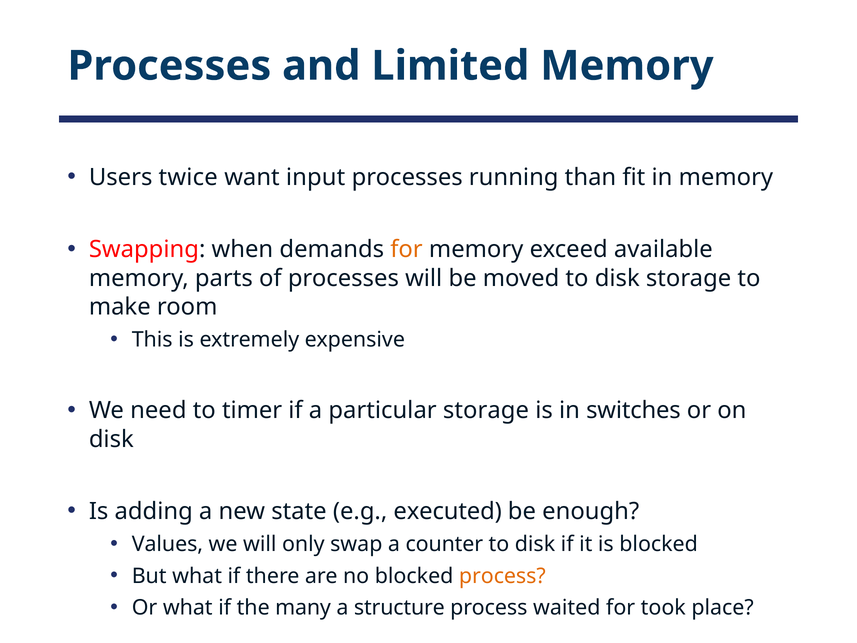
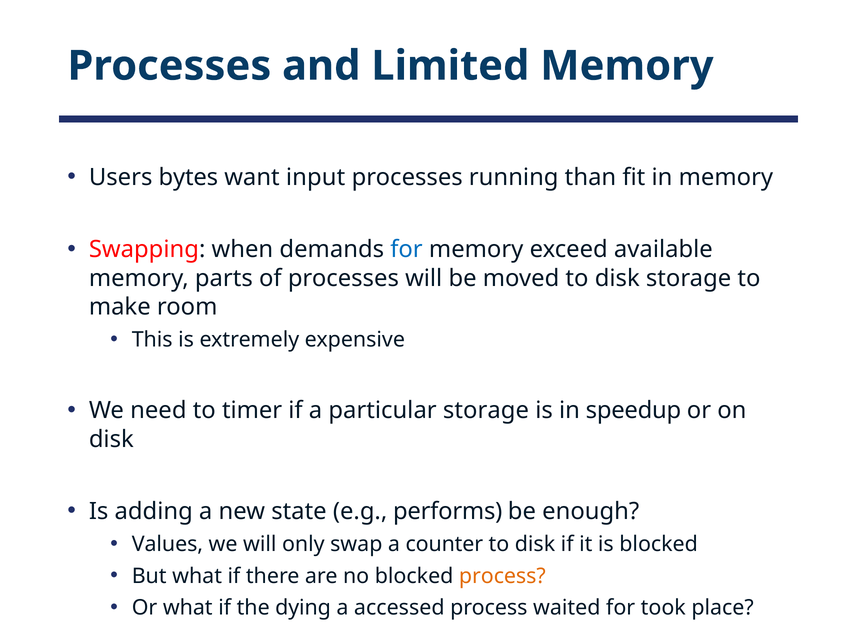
twice: twice -> bytes
for at (406, 250) colour: orange -> blue
switches: switches -> speedup
executed: executed -> performs
many: many -> dying
structure: structure -> accessed
